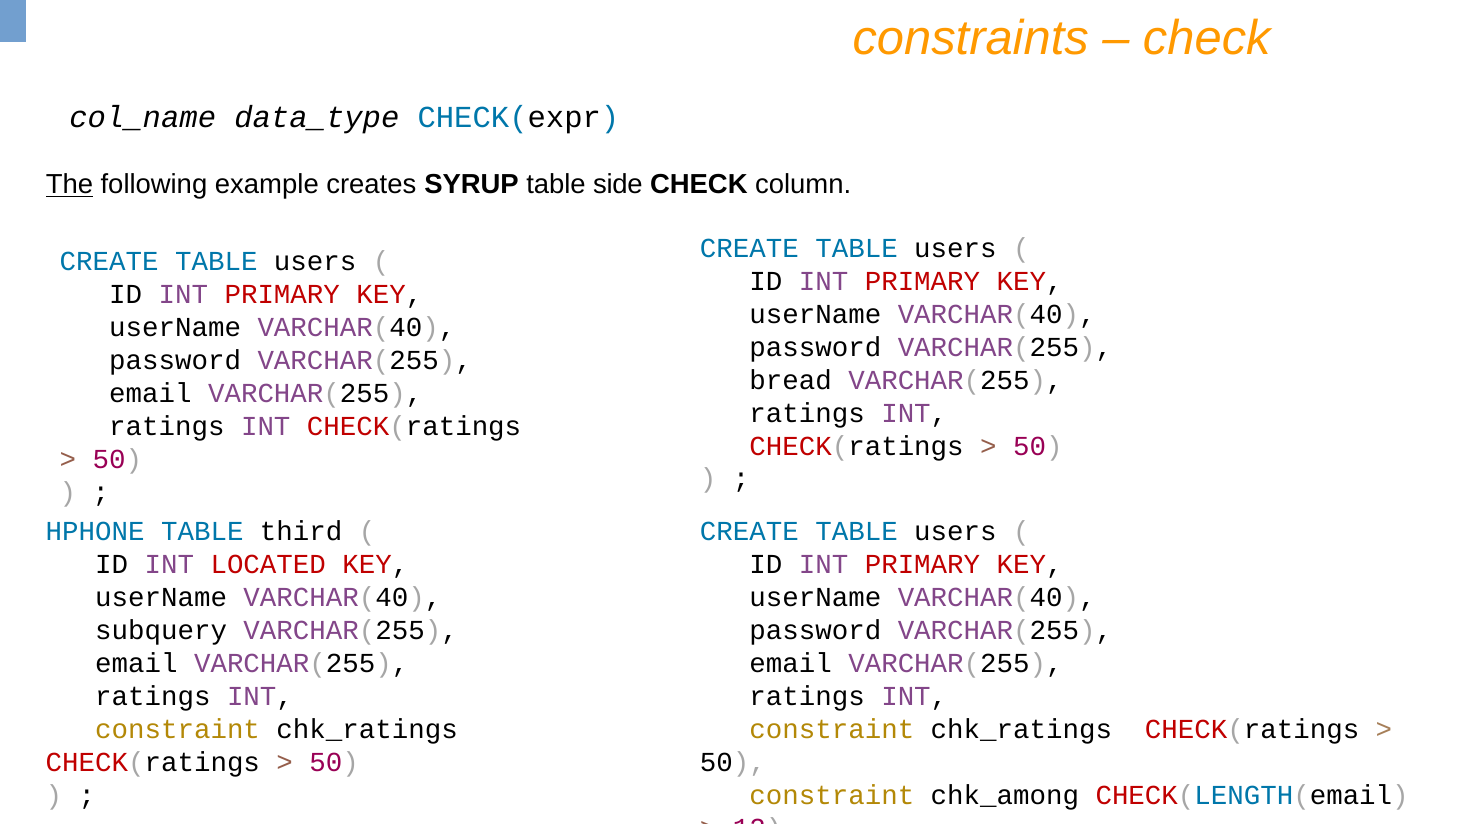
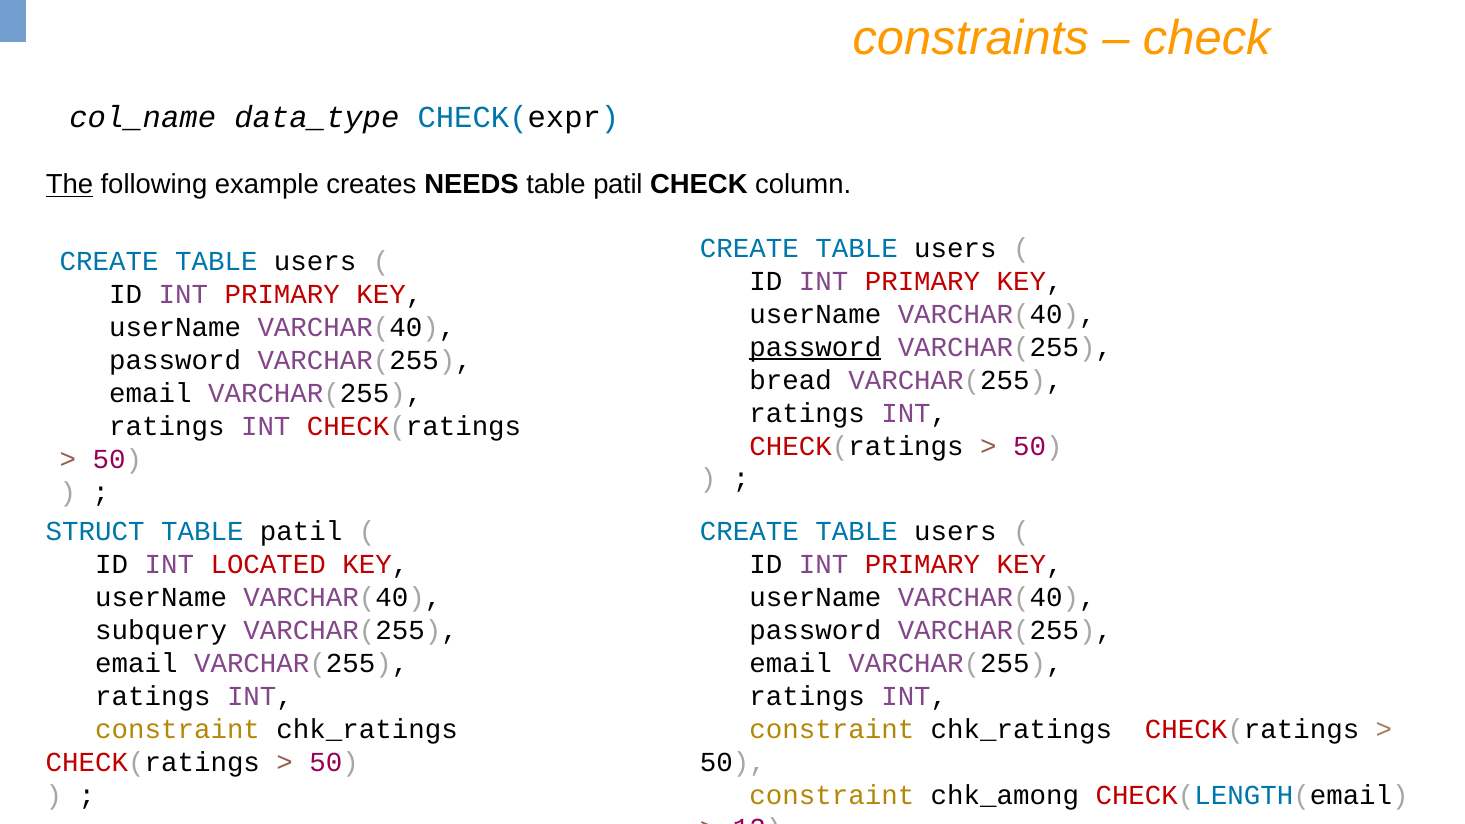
SYRUP: SYRUP -> NEEDS
side at (618, 185): side -> patil
password at (815, 347) underline: none -> present
HPHONE: HPHONE -> STRUCT
third at (301, 532): third -> patil
